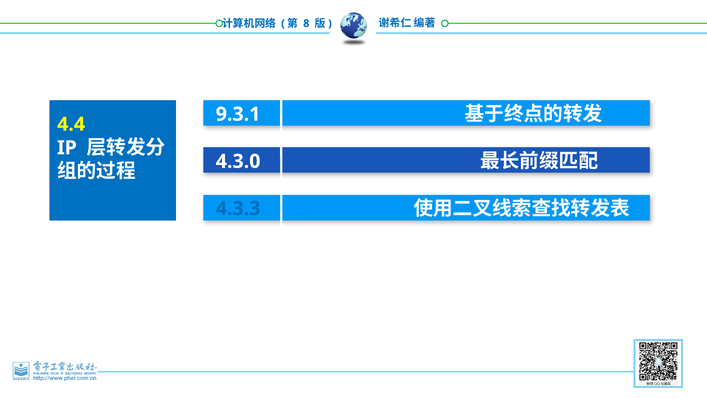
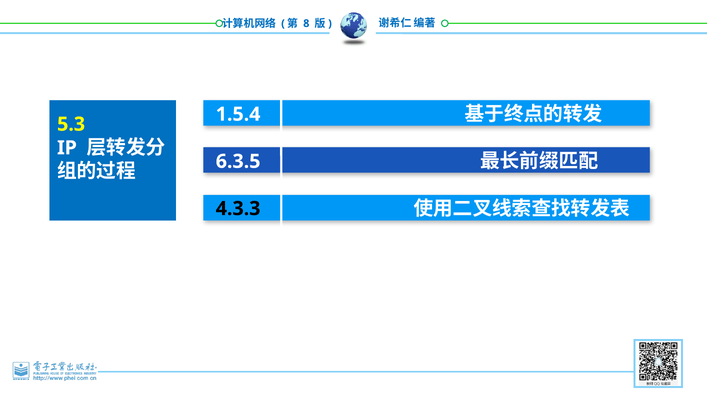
9.3.1: 9.3.1 -> 1.5.4
4.4: 4.4 -> 5.3
4.3.0: 4.3.0 -> 6.3.5
4.3.3 colour: blue -> black
